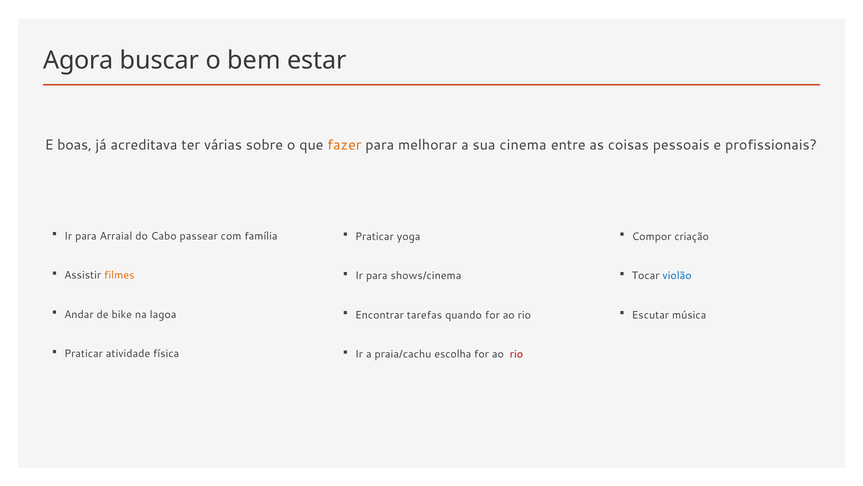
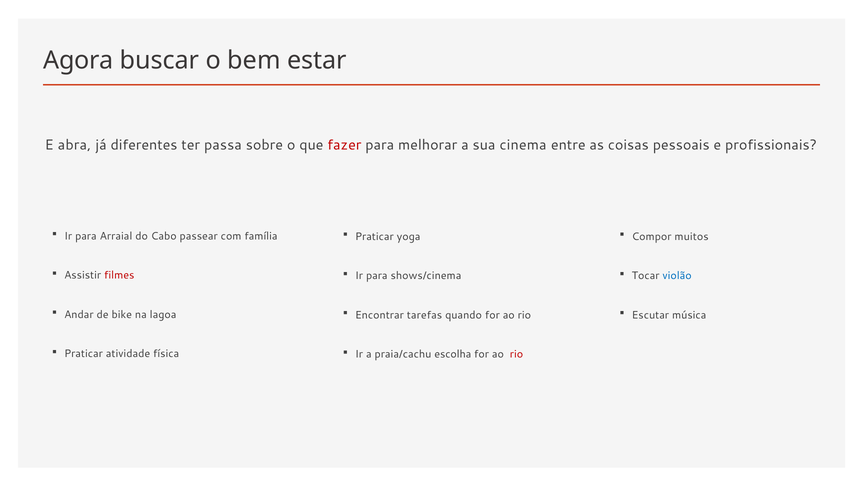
boas: boas -> abra
acreditava: acreditava -> diferentes
várias: várias -> passa
fazer colour: orange -> red
criação: criação -> muitos
filmes colour: orange -> red
